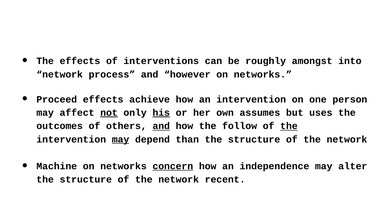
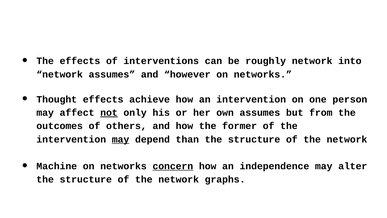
roughly amongst: amongst -> network
network process: process -> assumes
Proceed: Proceed -> Thought
his underline: present -> none
uses: uses -> from
and at (161, 126) underline: present -> none
follow: follow -> former
the at (289, 126) underline: present -> none
recent: recent -> graphs
